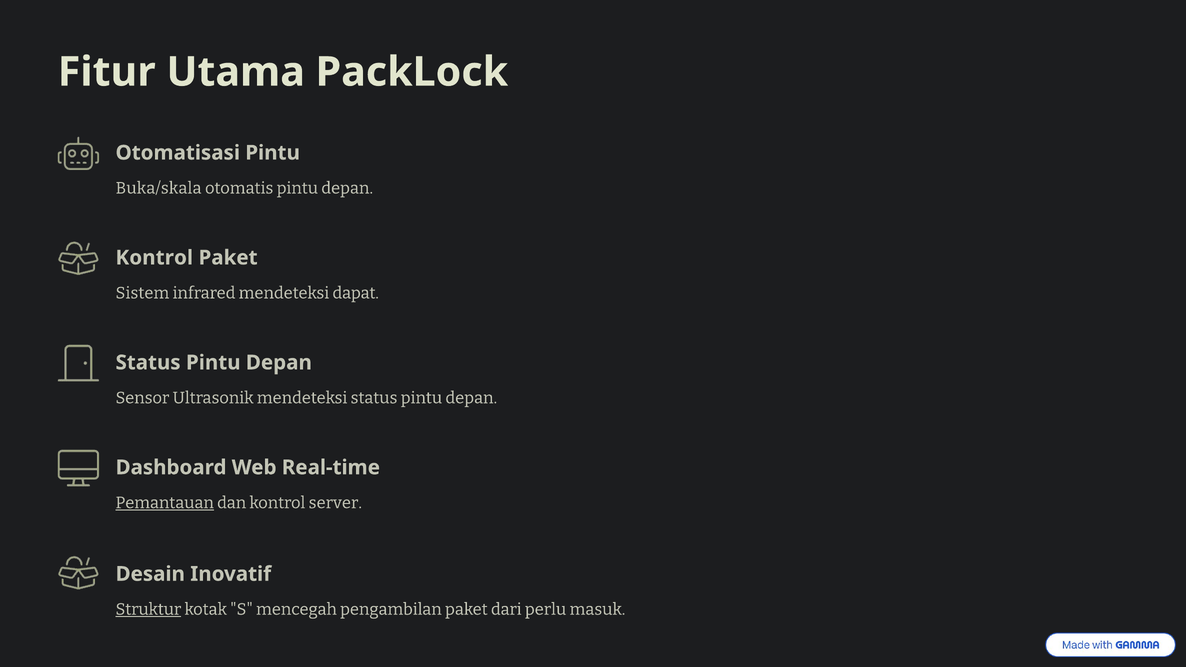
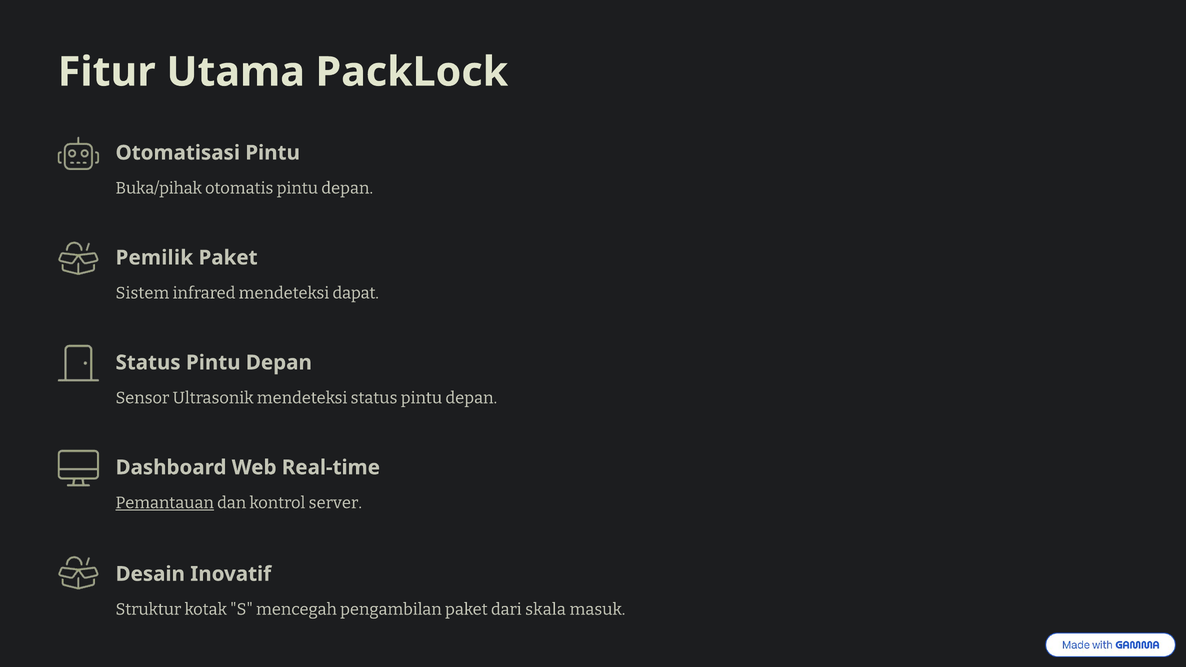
Buka/skala: Buka/skala -> Buka/pihak
Kontrol at (154, 258): Kontrol -> Pemilik
Struktur underline: present -> none
perlu: perlu -> skala
